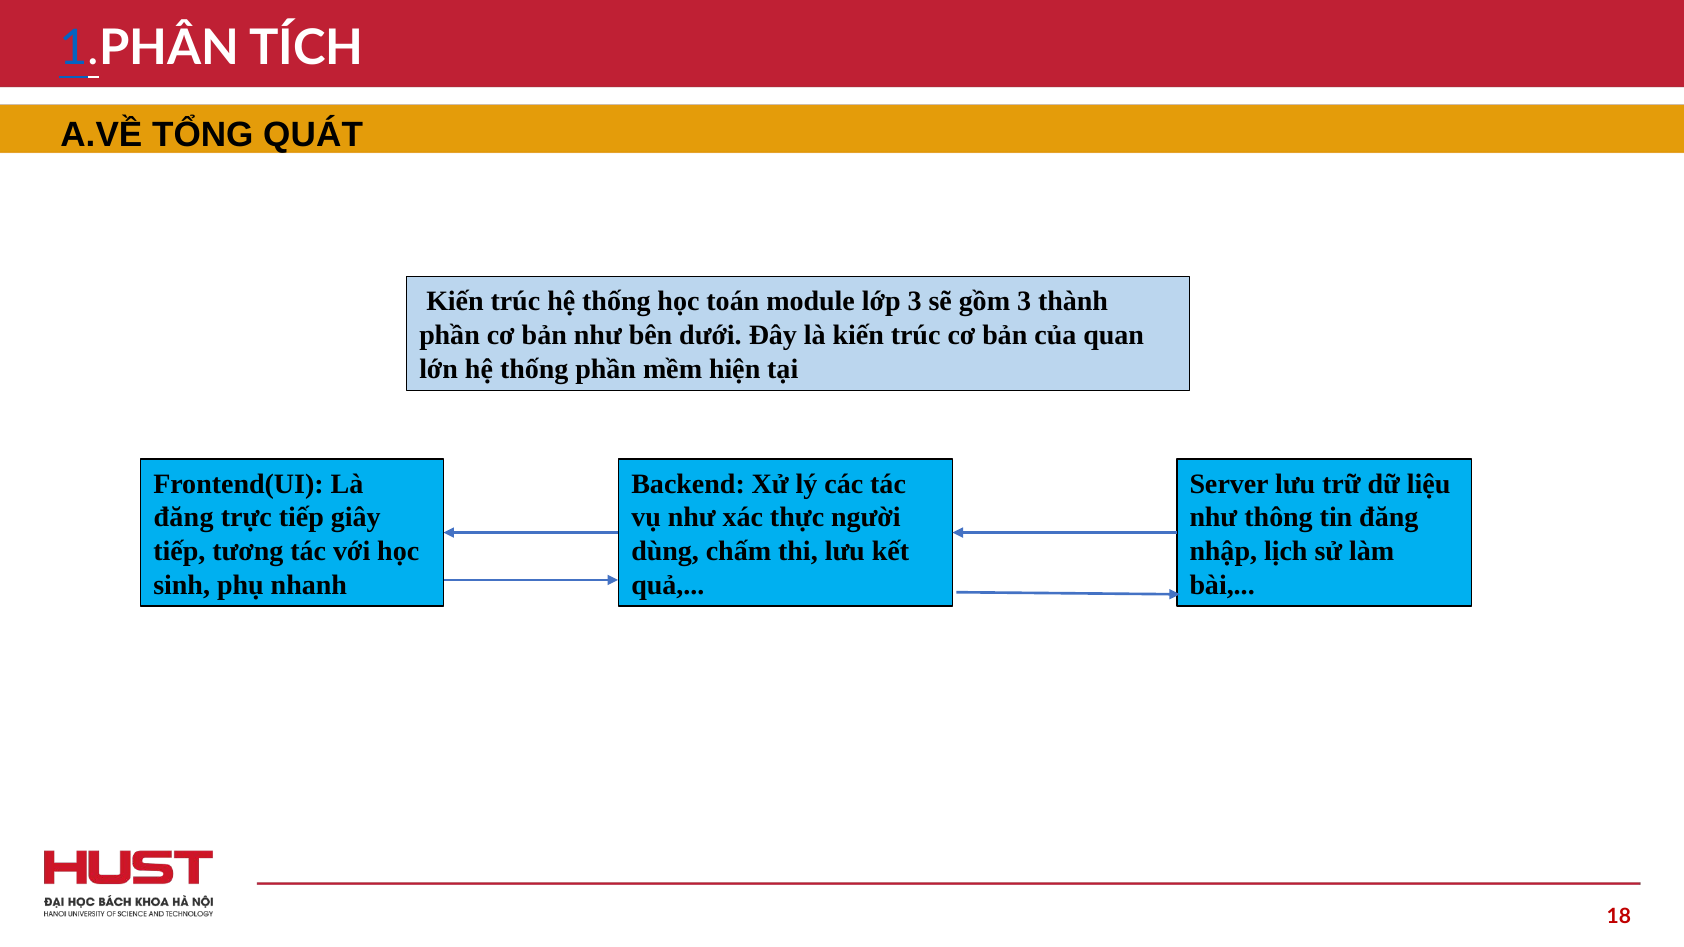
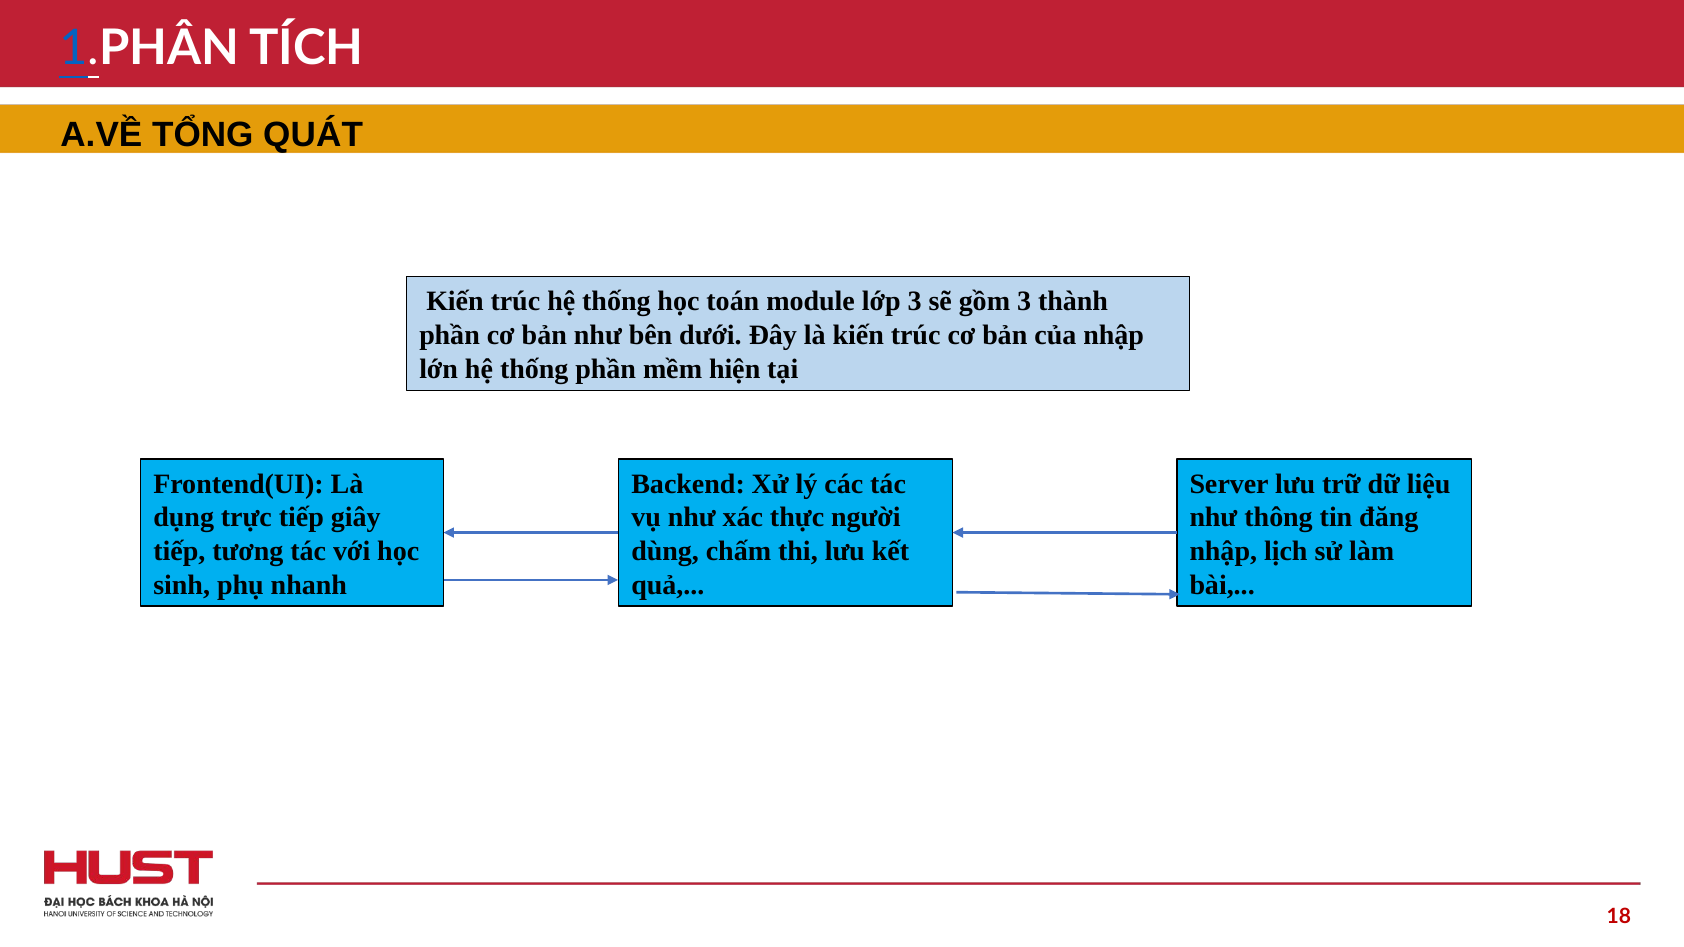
của quan: quan -> nhập
đăng at (184, 518): đăng -> dụng
